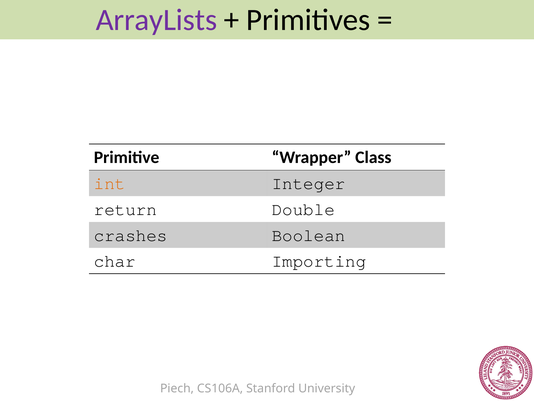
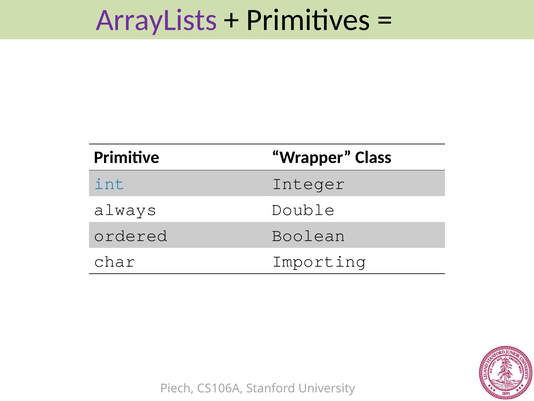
int colour: orange -> blue
return: return -> always
crashes: crashes -> ordered
